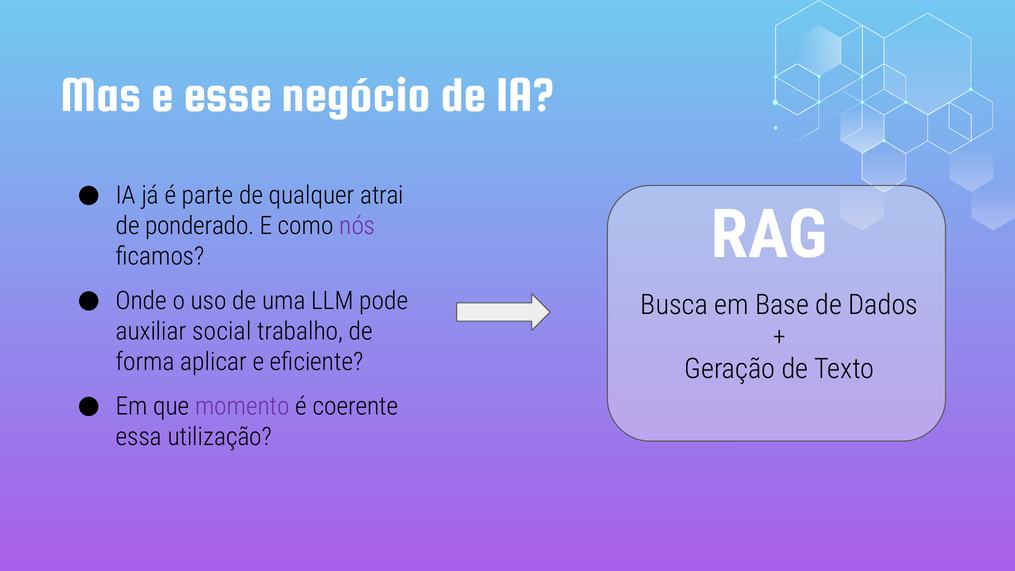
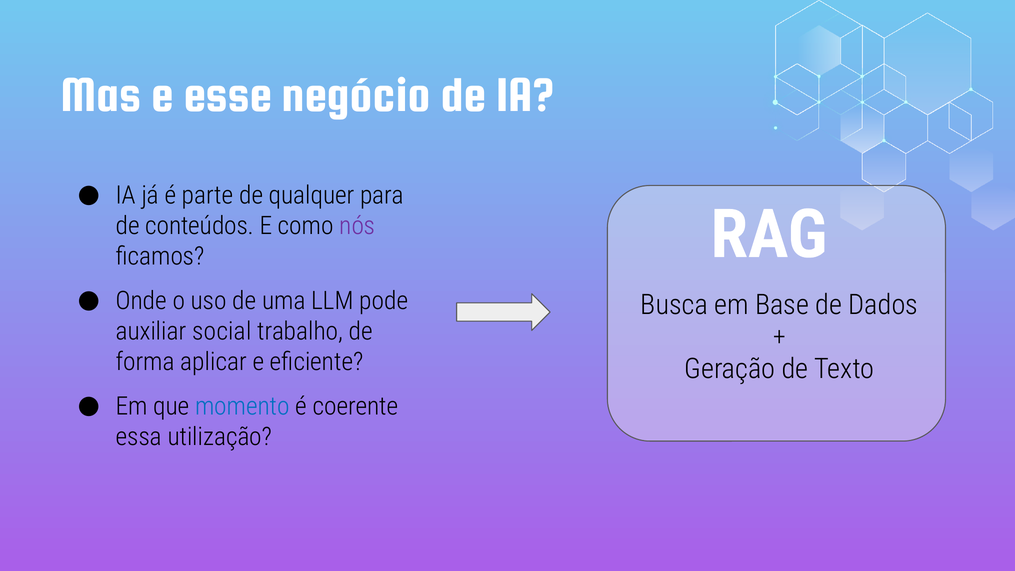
atrai: atrai -> para
ponderado: ponderado -> conteúdos
momento colour: purple -> blue
